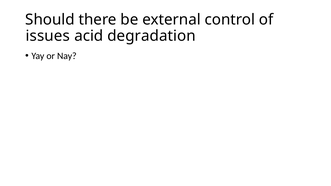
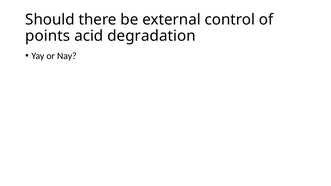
issues: issues -> points
